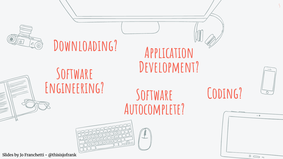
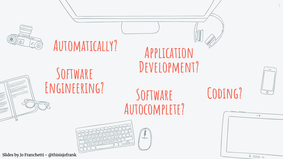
Downloading: Downloading -> Automatically
